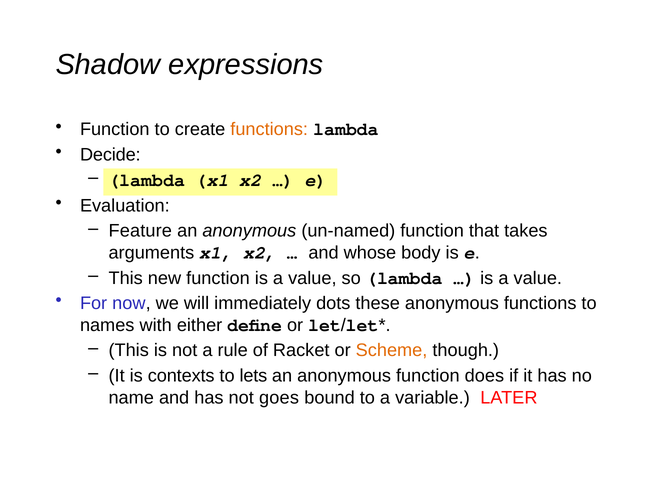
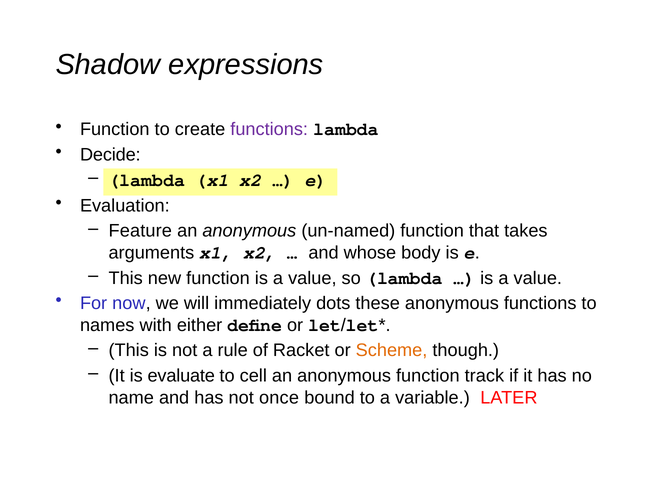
functions at (269, 130) colour: orange -> purple
contexts: contexts -> evaluate
lets: lets -> cell
does: does -> track
goes: goes -> once
